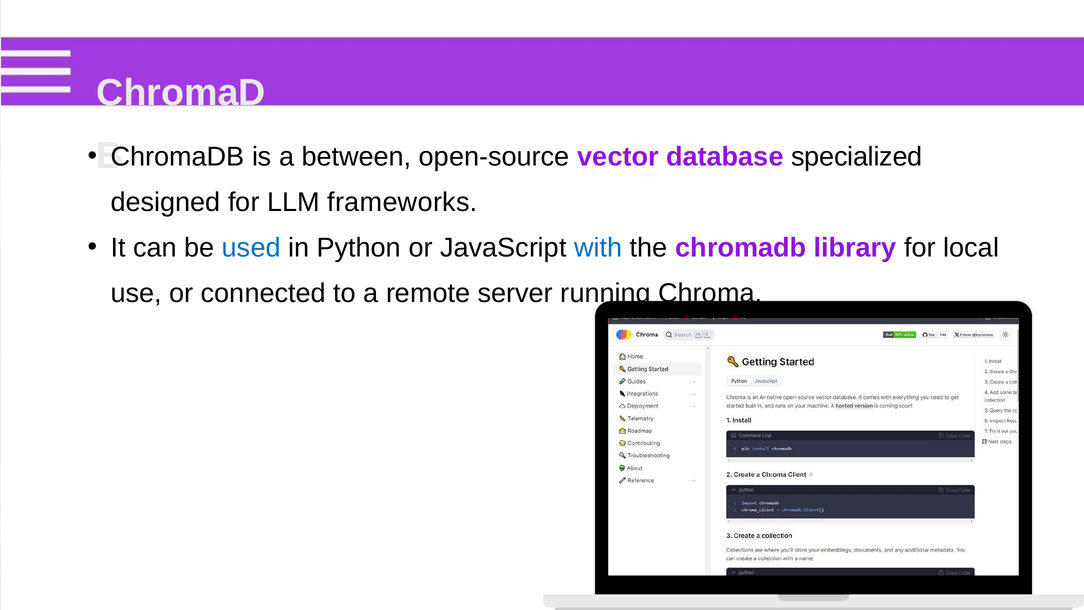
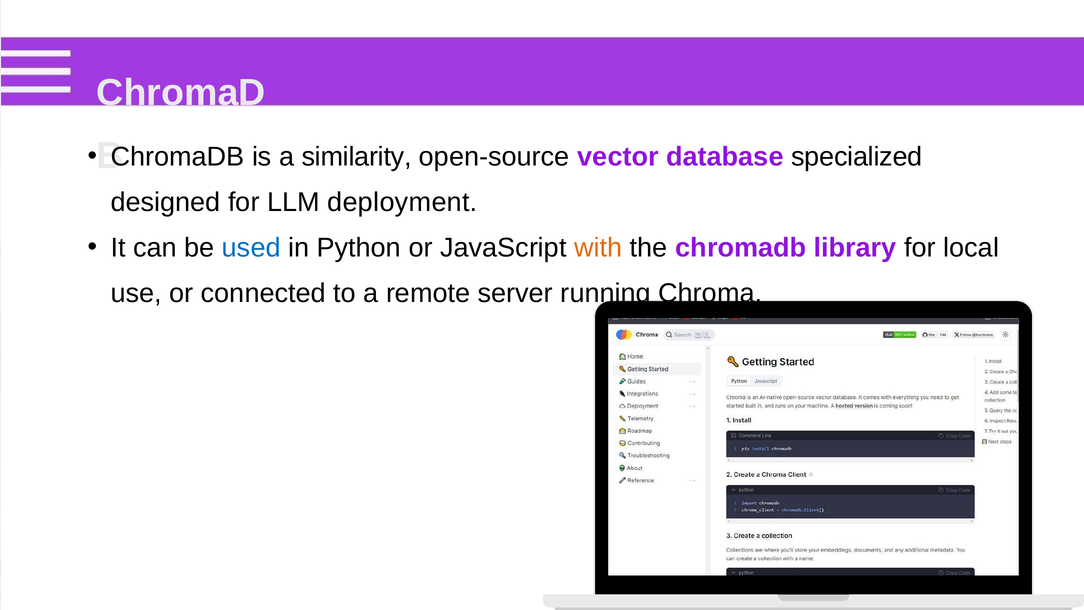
between: between -> similarity
frameworks: frameworks -> deployment
with colour: blue -> orange
